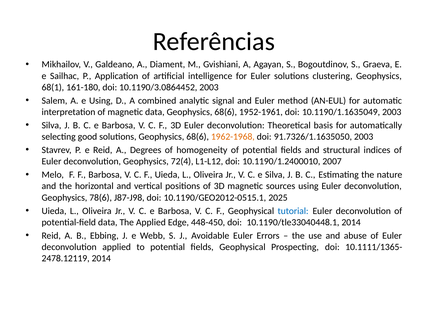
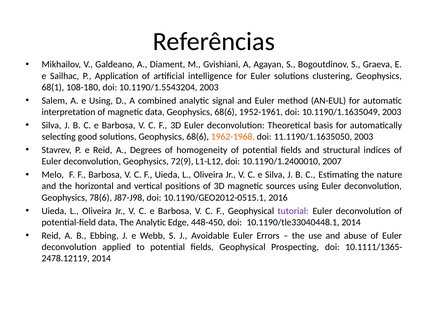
161-180: 161-180 -> 108-180
10.1190/3.0864452: 10.1190/3.0864452 -> 10.1190/1.5543204
91.7326/1.1635050: 91.7326/1.1635050 -> 11.1190/1.1635050
72(4: 72(4 -> 72(9
2025: 2025 -> 2016
tutorial colour: blue -> purple
The Applied: Applied -> Analytic
